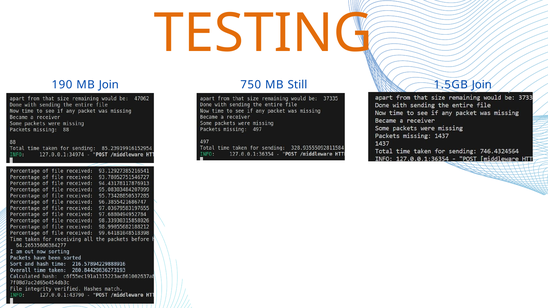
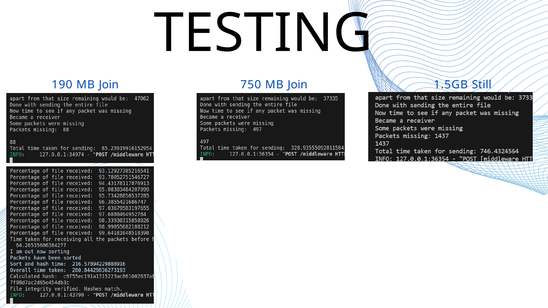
TESTING colour: orange -> black
750 MB Still: Still -> Join
1.5GB Join: Join -> Still
